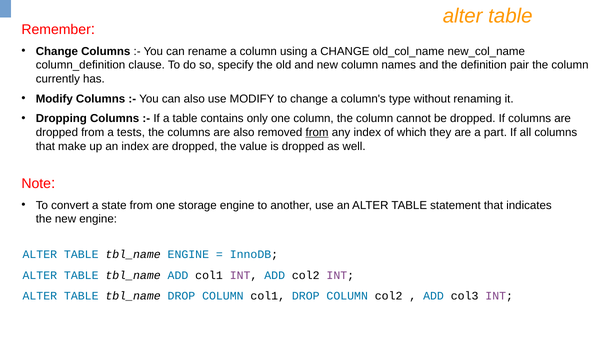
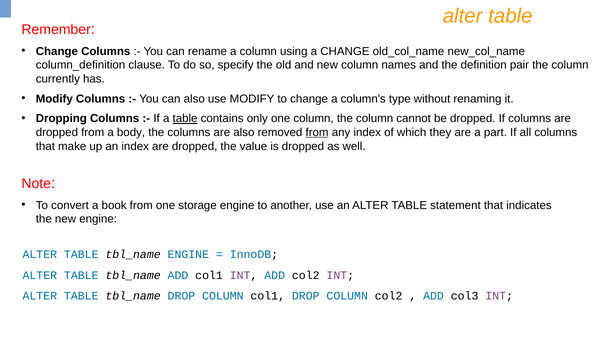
table at (185, 119) underline: none -> present
tests: tests -> body
state: state -> book
